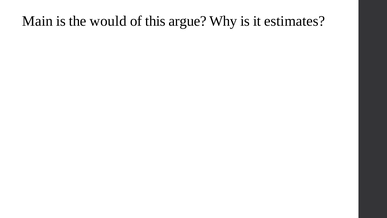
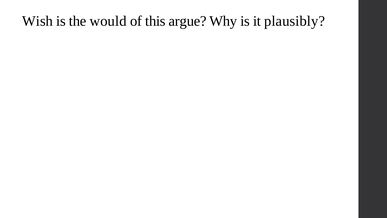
Main: Main -> Wish
estimates: estimates -> plausibly
